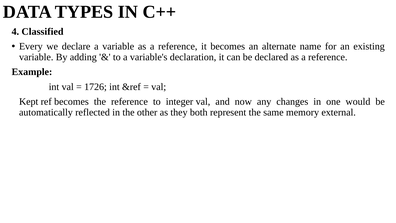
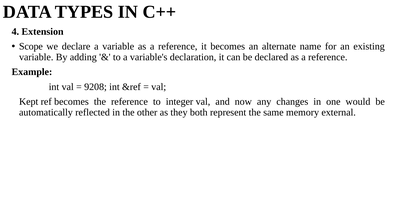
Classified: Classified -> Extension
Every: Every -> Scope
1726: 1726 -> 9208
